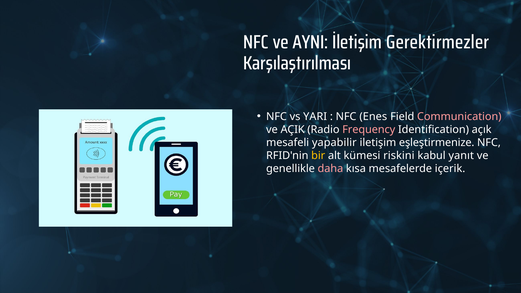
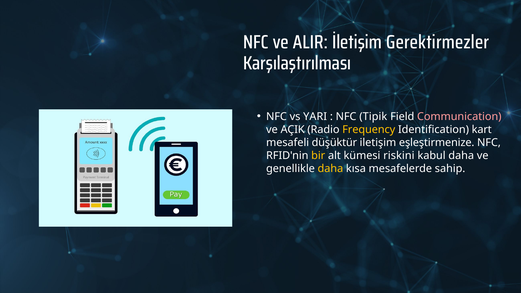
AYNI: AYNI -> ALIR
Enes: Enes -> Tipik
Frequency colour: pink -> yellow
açık: açık -> kart
yapabilir: yapabilir -> düşüktür
kabul yanıt: yanıt -> daha
daha at (330, 169) colour: pink -> yellow
içerik: içerik -> sahip
